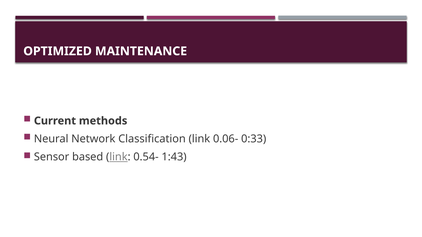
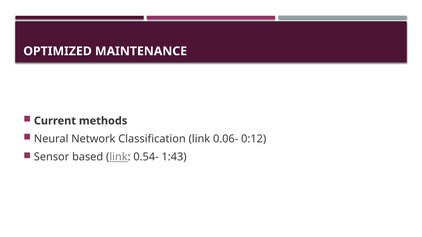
0:33: 0:33 -> 0:12
